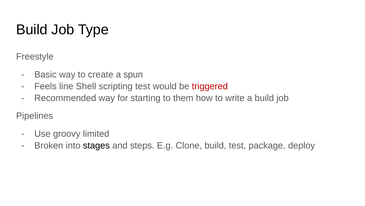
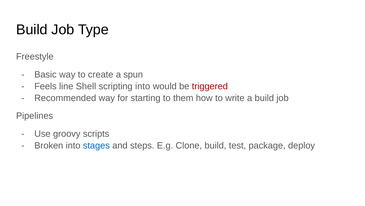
scripting test: test -> into
limited: limited -> scripts
stages colour: black -> blue
